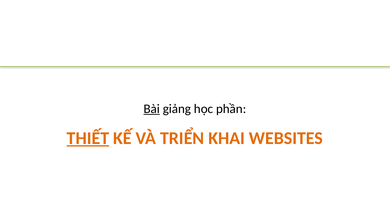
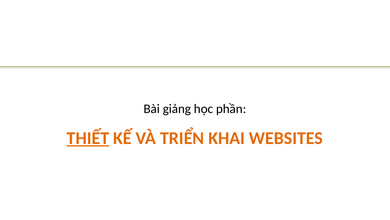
Bài underline: present -> none
